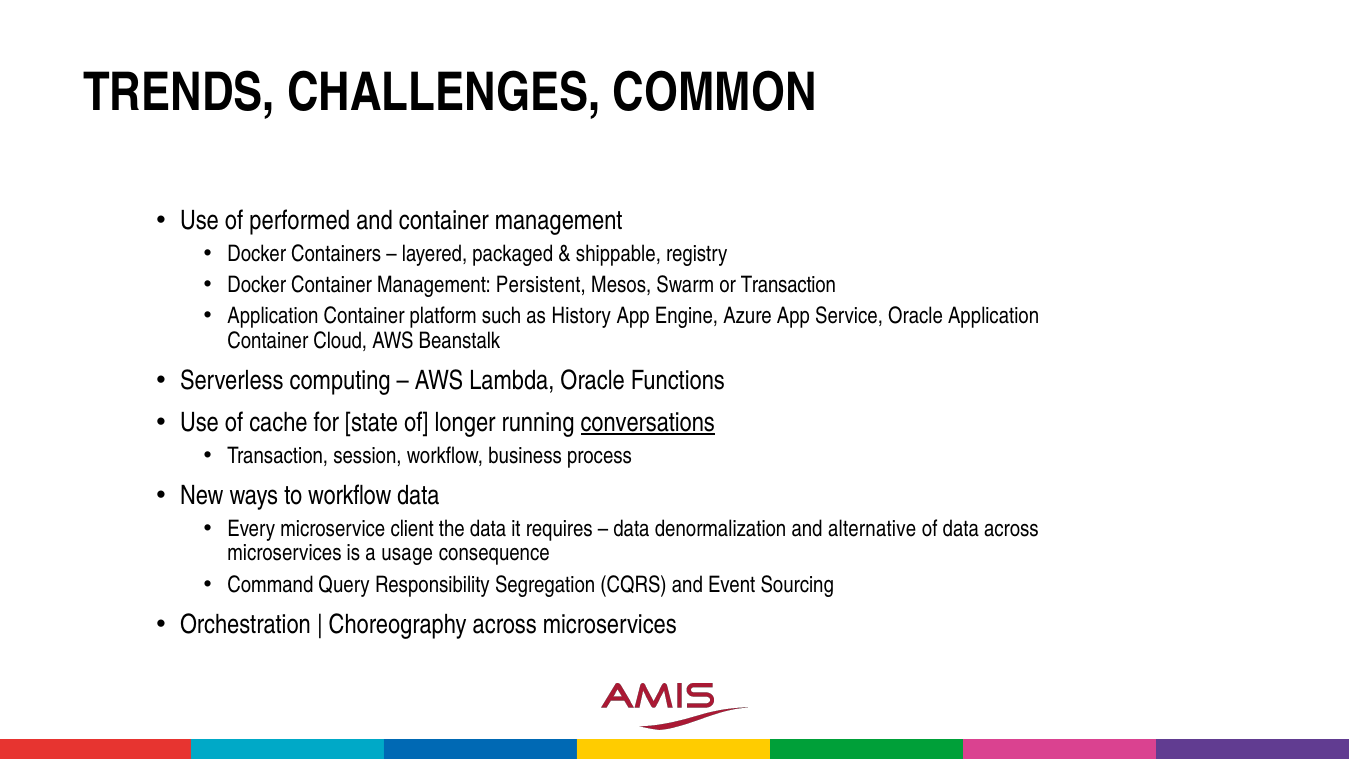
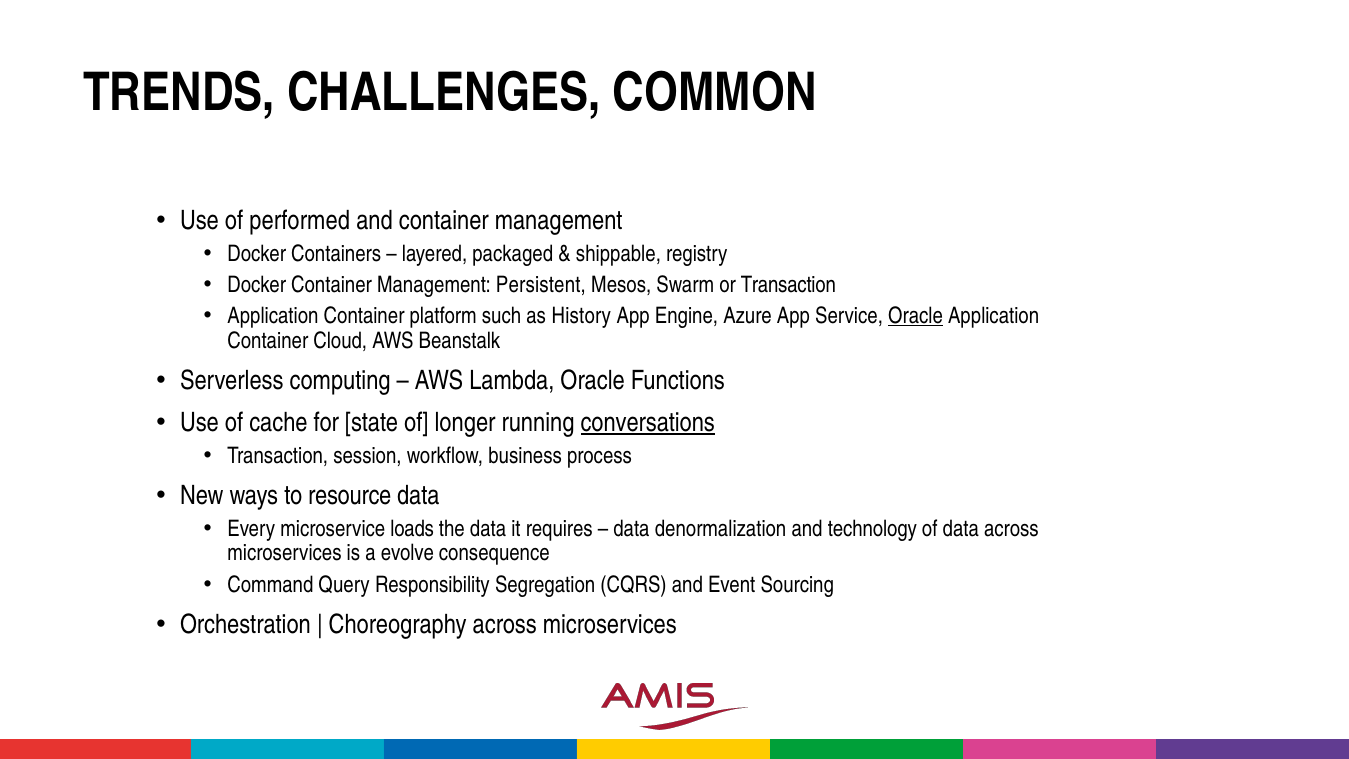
Oracle at (916, 316) underline: none -> present
to workflow: workflow -> resource
client: client -> loads
alternative: alternative -> technology
usage: usage -> evolve
